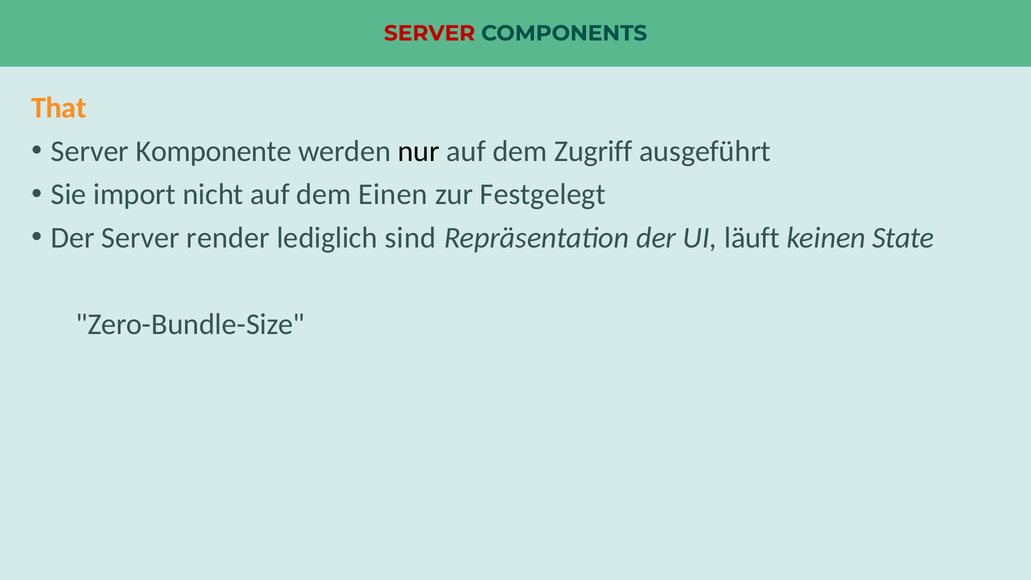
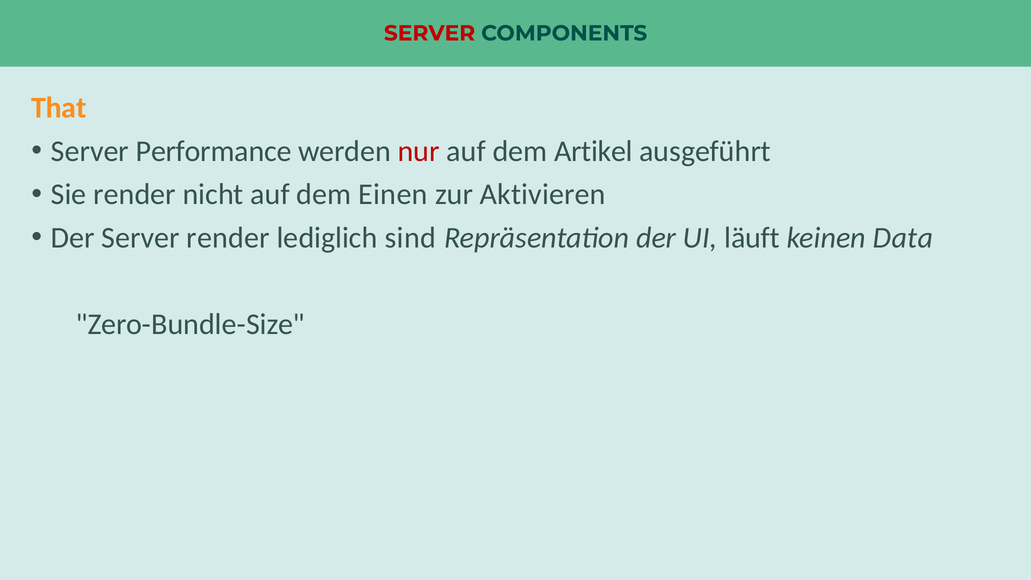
Komponente: Komponente -> Performance
nur colour: black -> red
Zugriff: Zugriff -> Artikel
Sie import: import -> render
Festgelegt: Festgelegt -> Aktivieren
State: State -> Data
